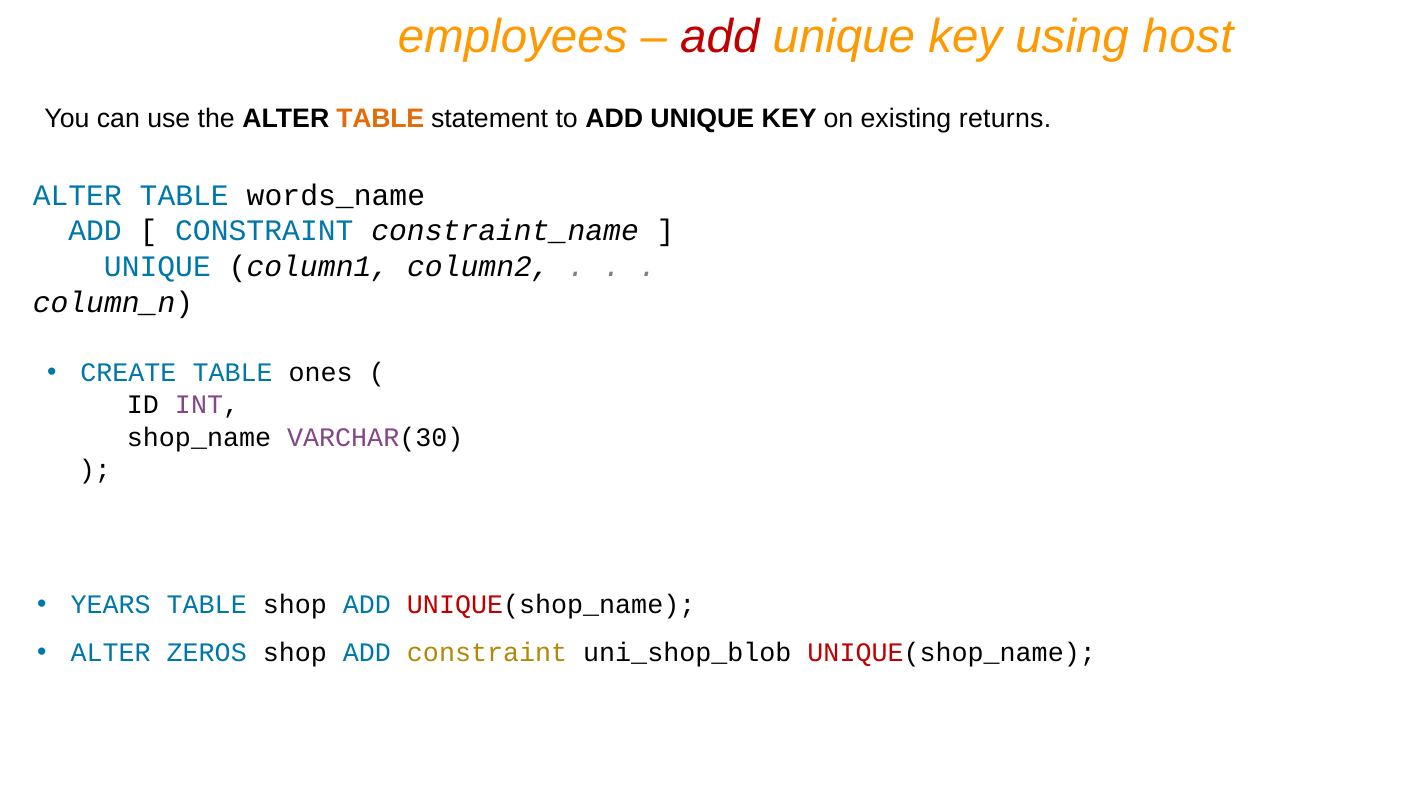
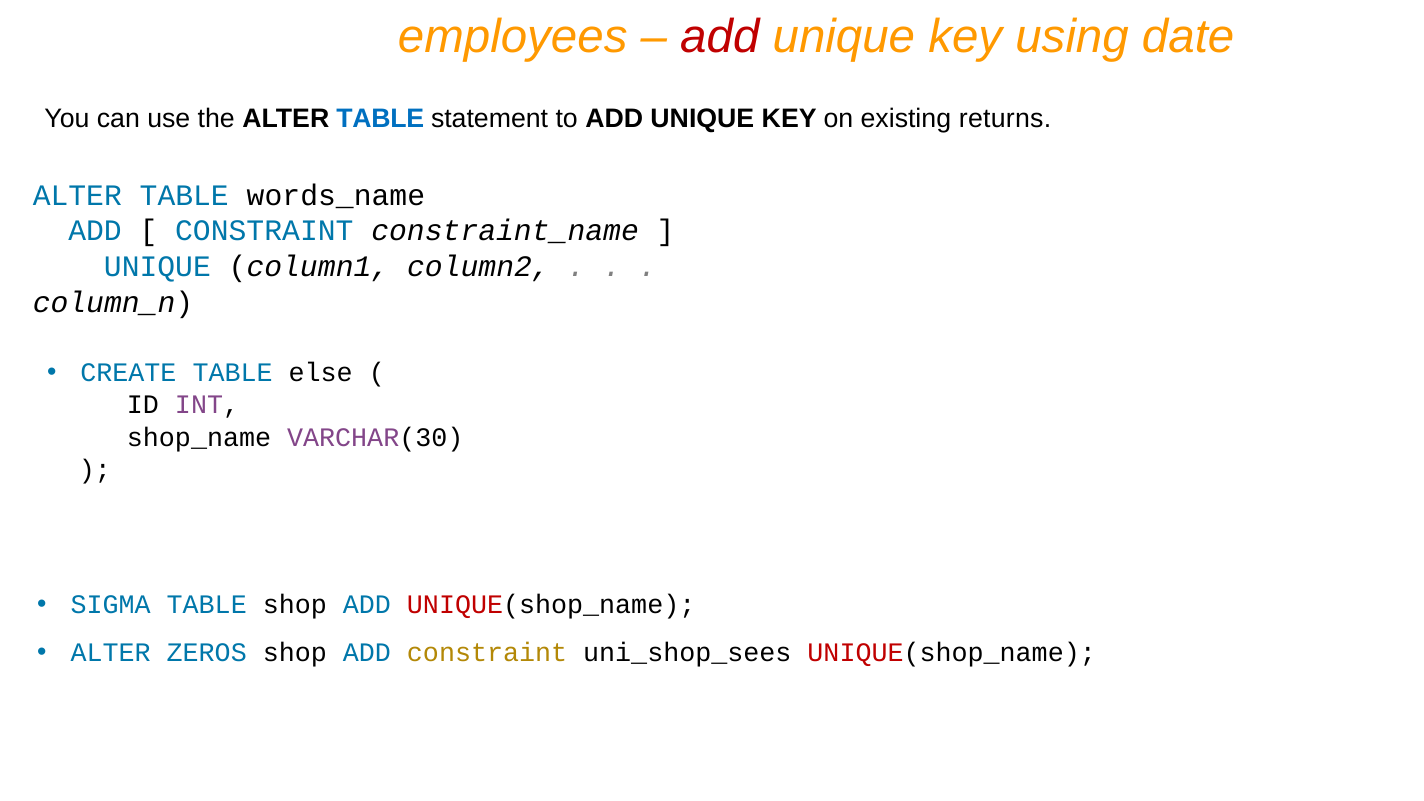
host: host -> date
TABLE at (380, 119) colour: orange -> blue
ones: ones -> else
YEARS: YEARS -> SIGMA
uni_shop_blob: uni_shop_blob -> uni_shop_sees
